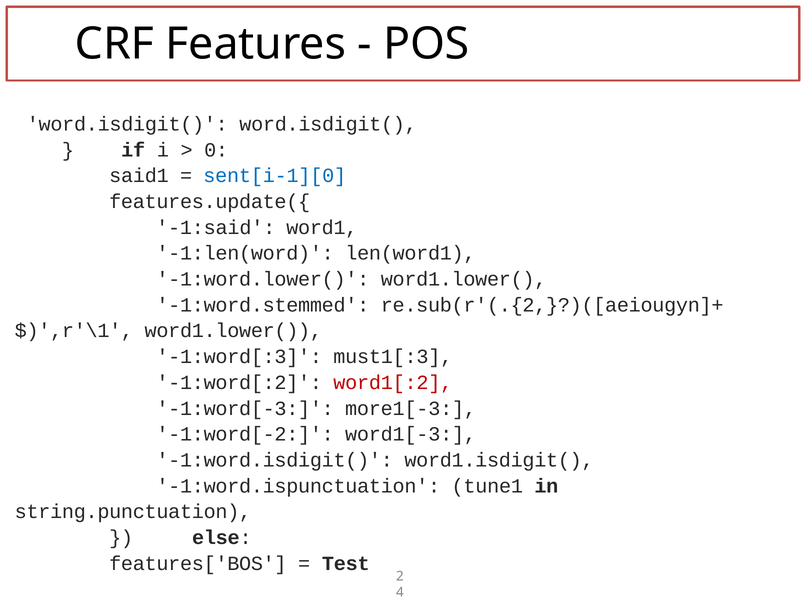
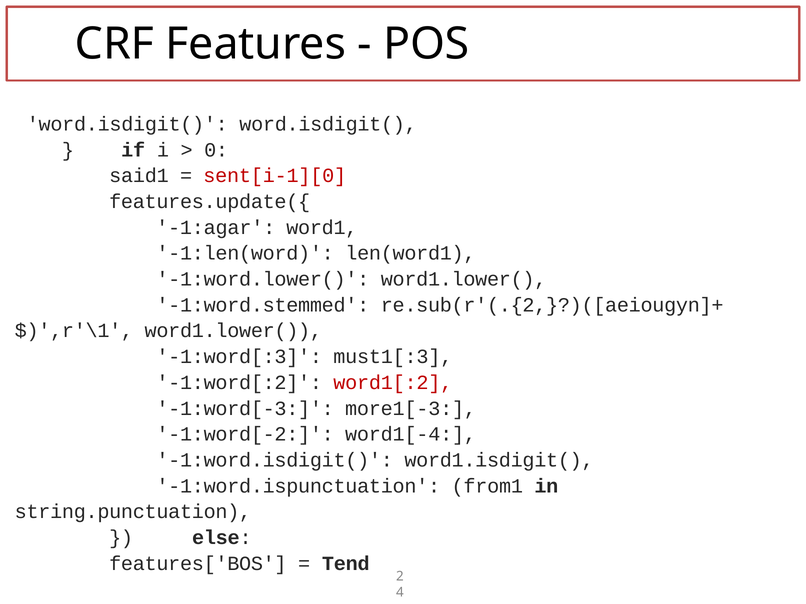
sent[i-1][0 colour: blue -> red
-1:said: -1:said -> -1:agar
word1[-3: word1[-3 -> word1[-4
tune1: tune1 -> from1
Test: Test -> Tend
